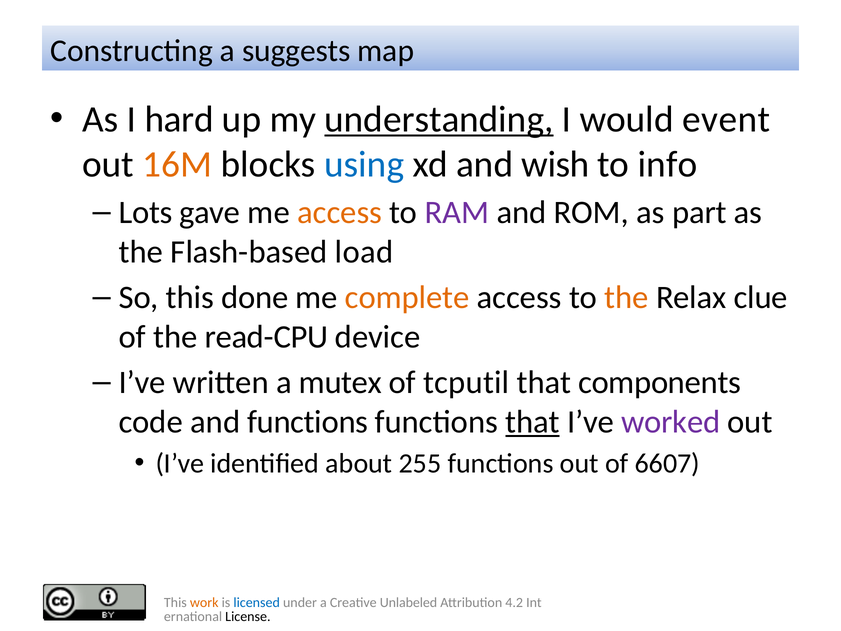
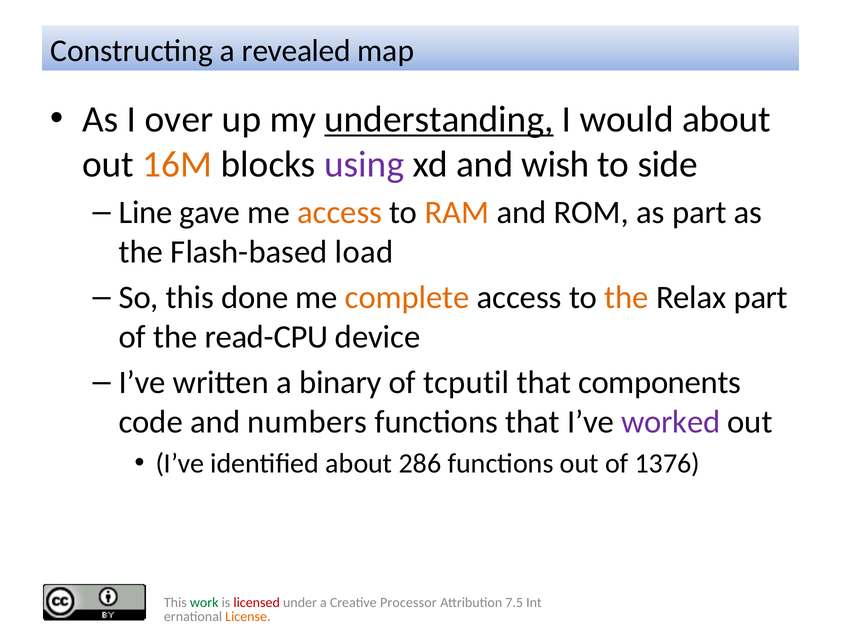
suggests: suggests -> revealed
hard: hard -> over
would event: event -> about
using colour: blue -> purple
info: info -> side
Lots: Lots -> Line
RAM colour: purple -> orange
Relax clue: clue -> part
mutex: mutex -> binary
and functions: functions -> numbers
that at (533, 422) underline: present -> none
255: 255 -> 286
6607: 6607 -> 1376
work colour: orange -> green
licensed colour: blue -> red
Unlabeled: Unlabeled -> Processor
4.2: 4.2 -> 7.5
License colour: black -> orange
